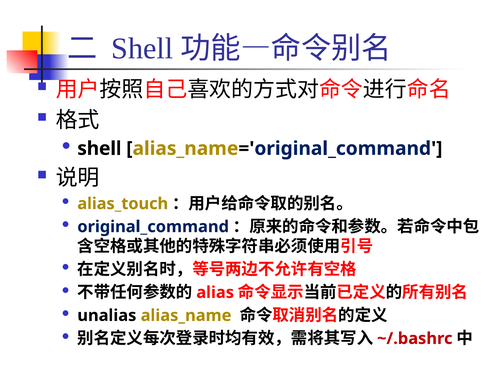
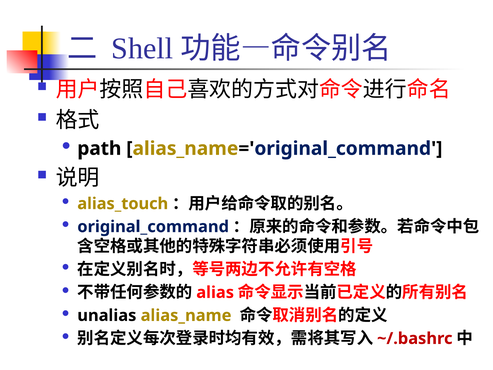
shell at (99, 148): shell -> path
